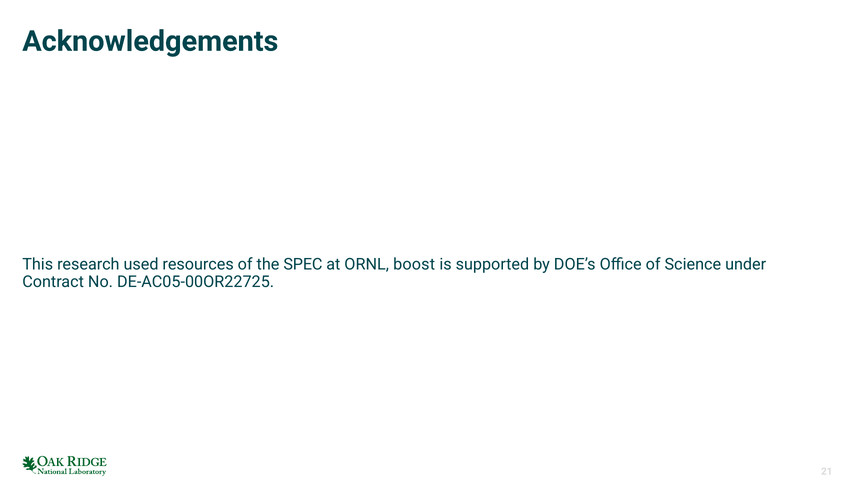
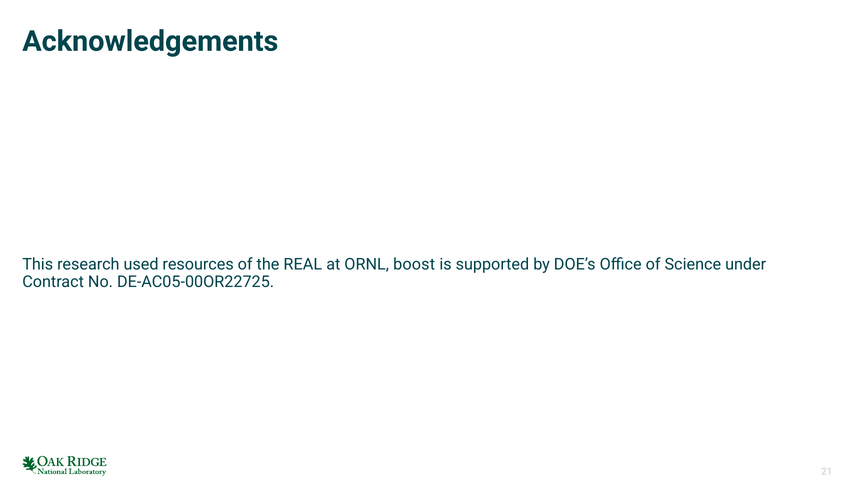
SPEC: SPEC -> REAL
